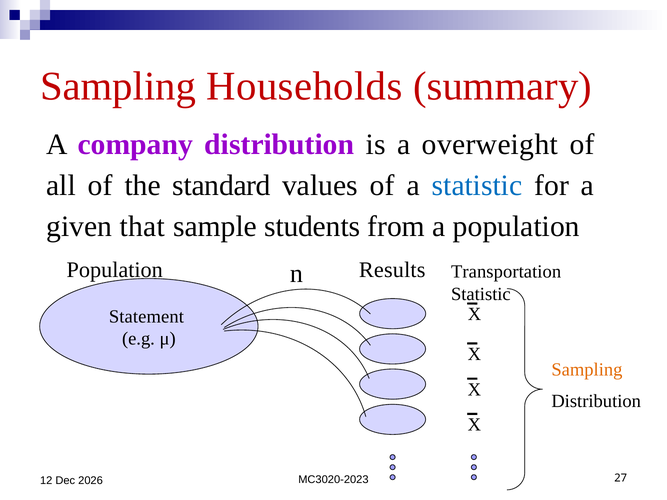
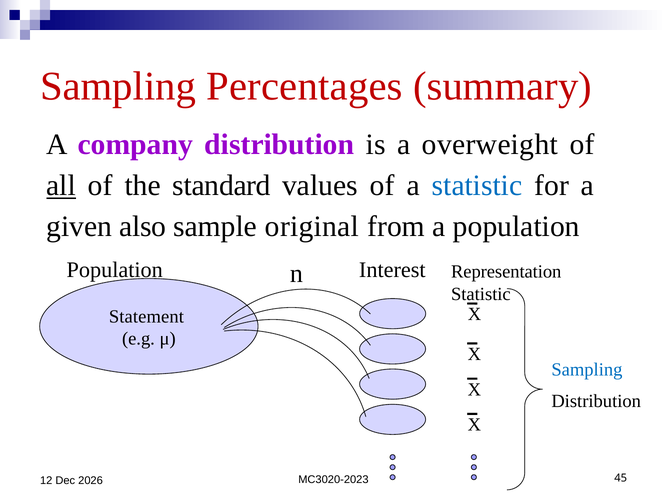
Households: Households -> Percentages
all underline: none -> present
that: that -> also
students: students -> original
Results: Results -> Interest
Transportation: Transportation -> Representation
Sampling at (587, 370) colour: orange -> blue
27: 27 -> 45
